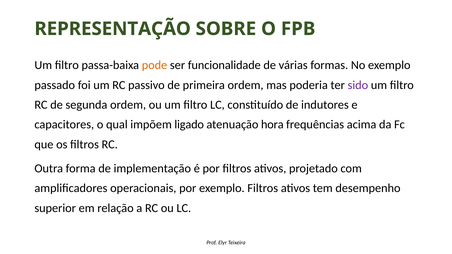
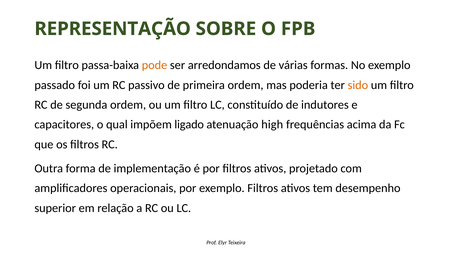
funcionalidade: funcionalidade -> arredondamos
sido colour: purple -> orange
hora: hora -> high
